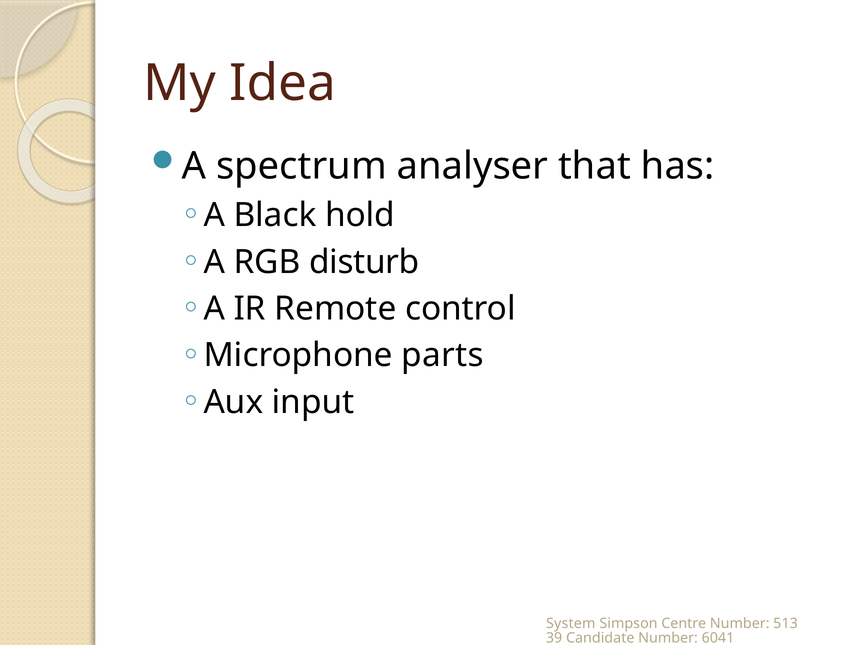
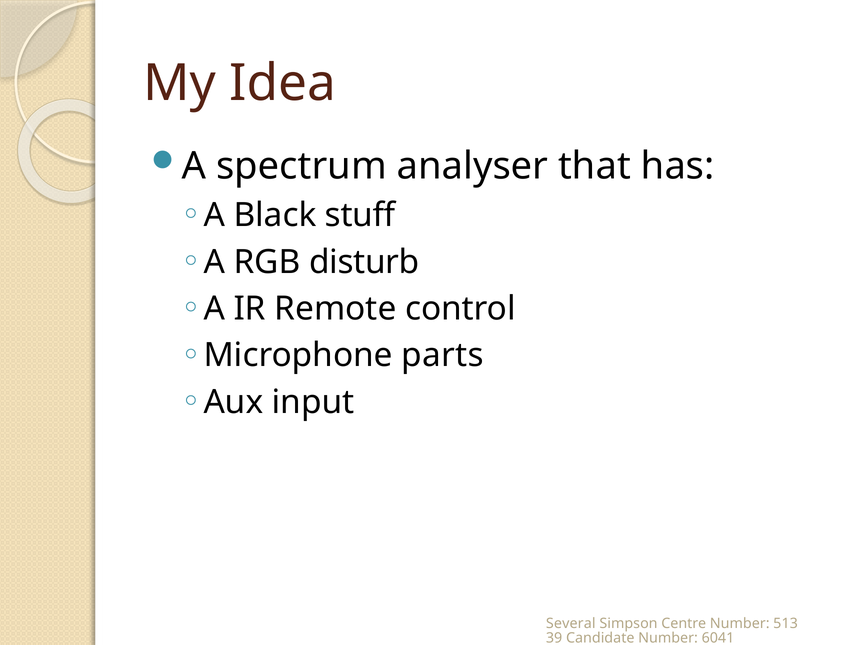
hold: hold -> stuff
System: System -> Several
